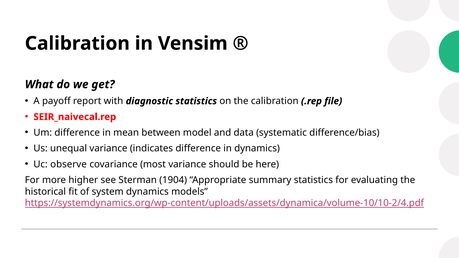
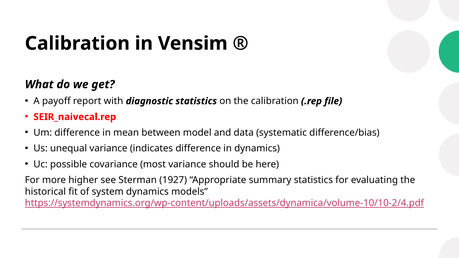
observe: observe -> possible
1904: 1904 -> 1927
